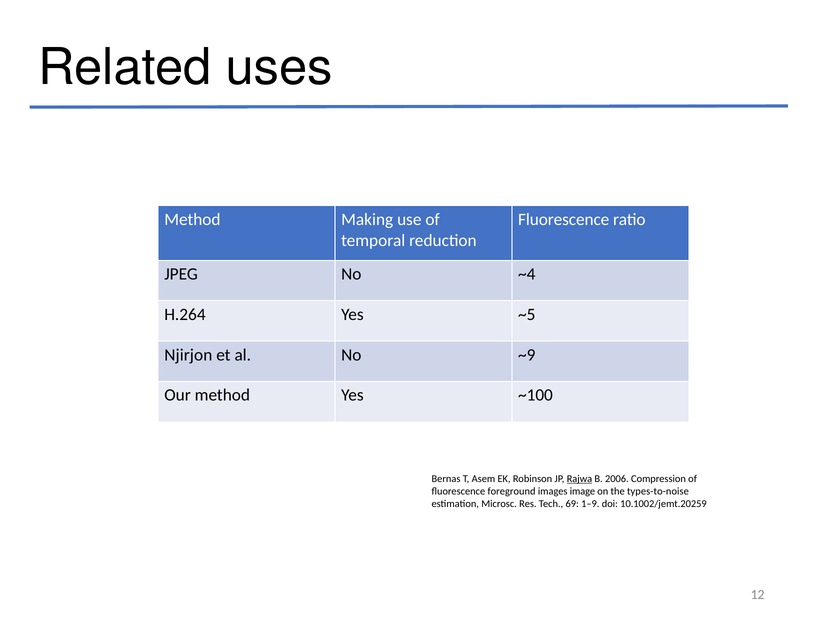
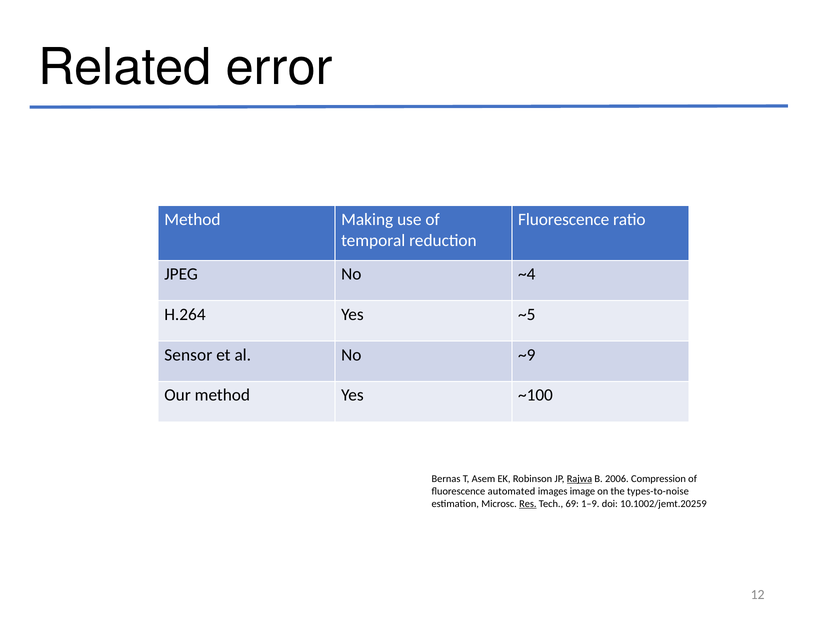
uses: uses -> error
Njirjon: Njirjon -> Sensor
foreground: foreground -> automated
Res underline: none -> present
